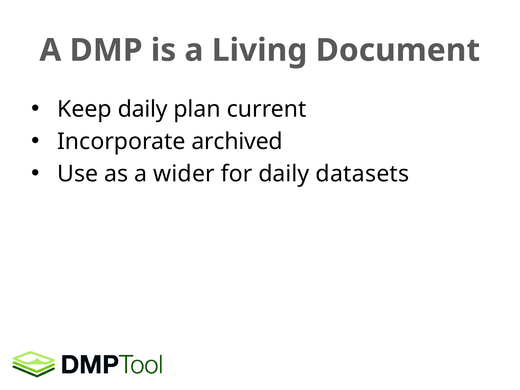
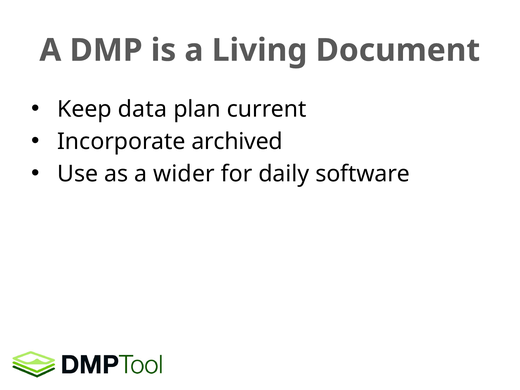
Keep daily: daily -> data
datasets: datasets -> software
